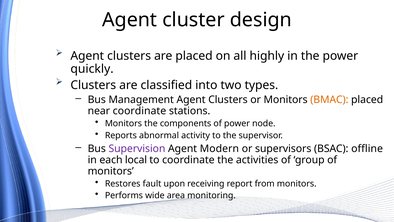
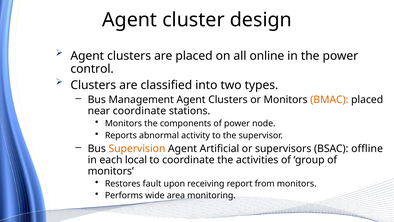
highly: highly -> online
quickly: quickly -> control
Supervision colour: purple -> orange
Modern: Modern -> Artificial
